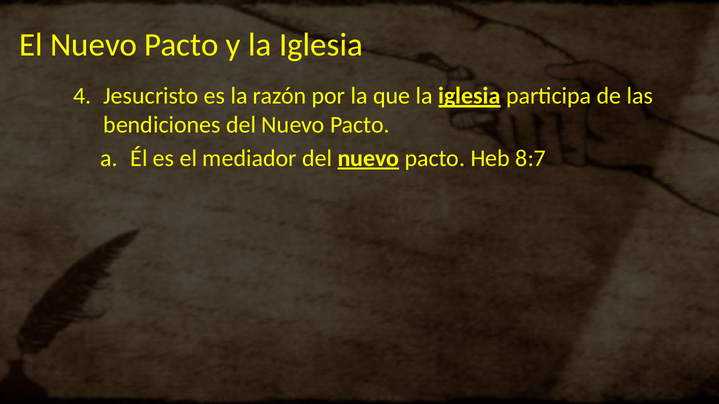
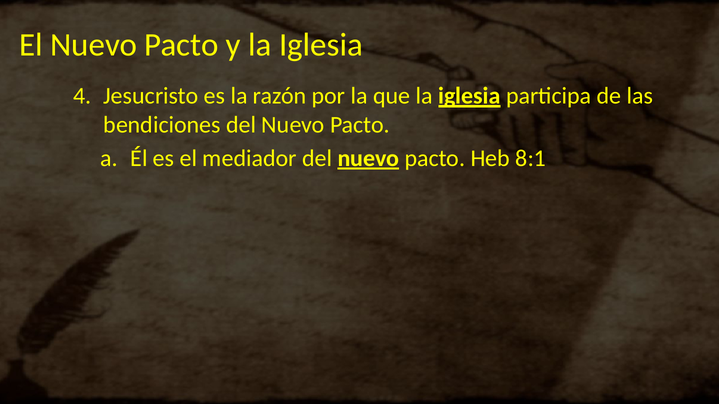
8:7: 8:7 -> 8:1
